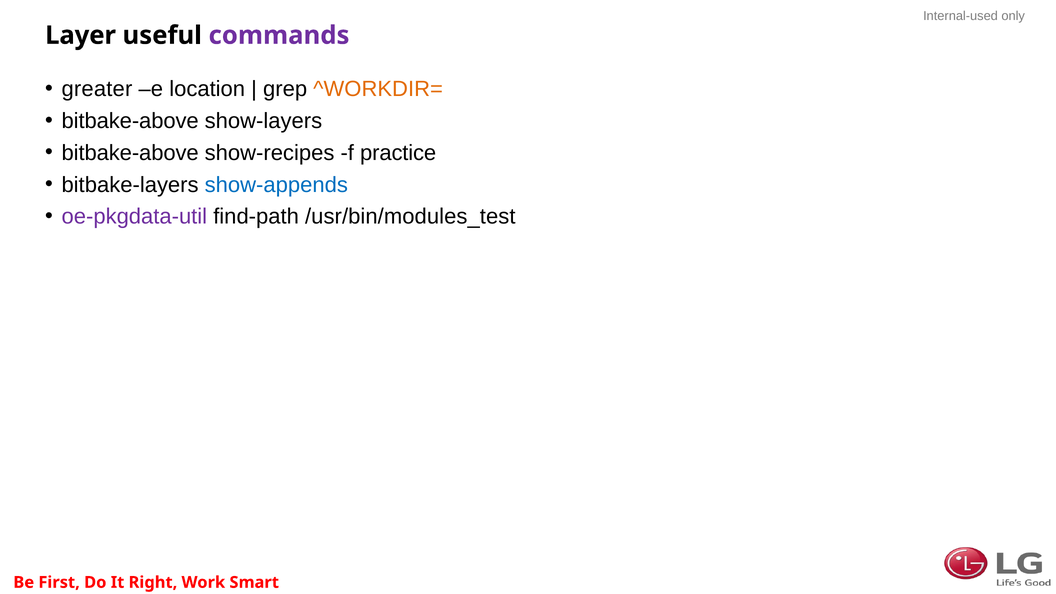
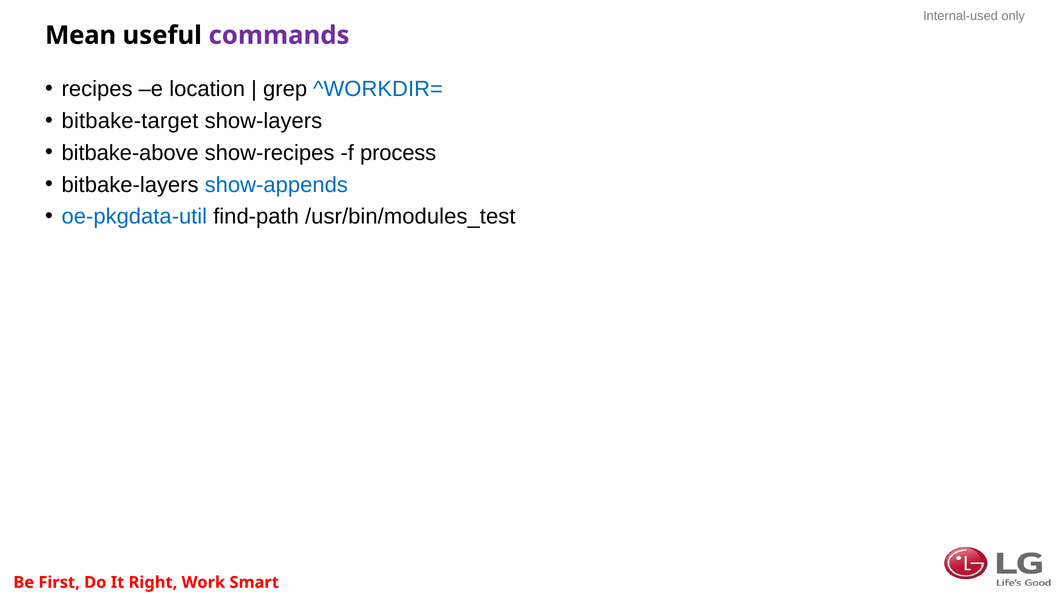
Layer: Layer -> Mean
greater: greater -> recipes
^WORKDIR= colour: orange -> blue
bitbake-above at (130, 121): bitbake-above -> bitbake-target
practice: practice -> process
oe-pkgdata-util colour: purple -> blue
